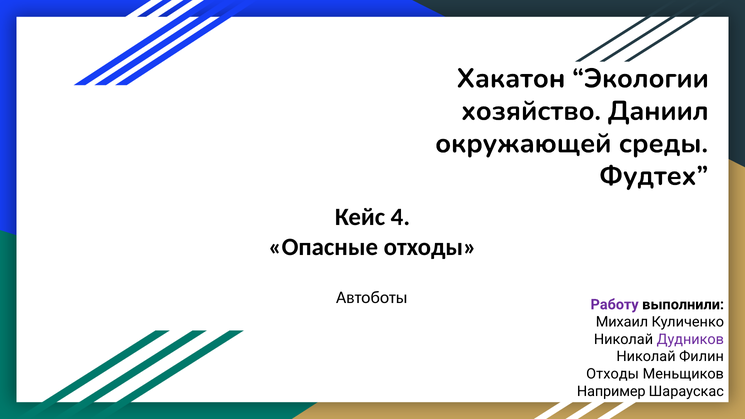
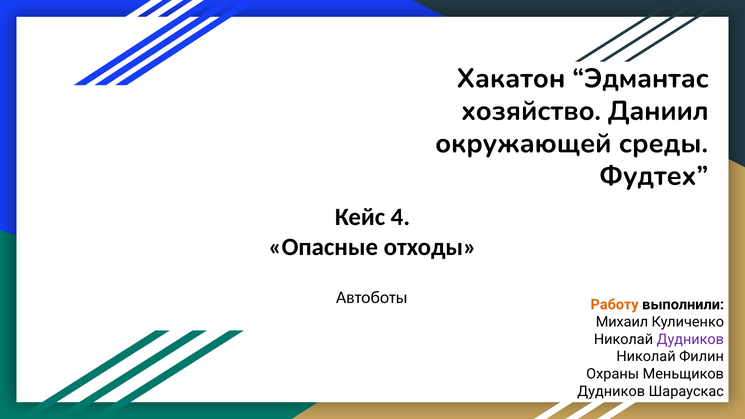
Экологии: Экологии -> Эдмантас
Работу colour: purple -> orange
Отходы at (613, 374): Отходы -> Охраны
Например at (611, 392): Например -> Дудников
